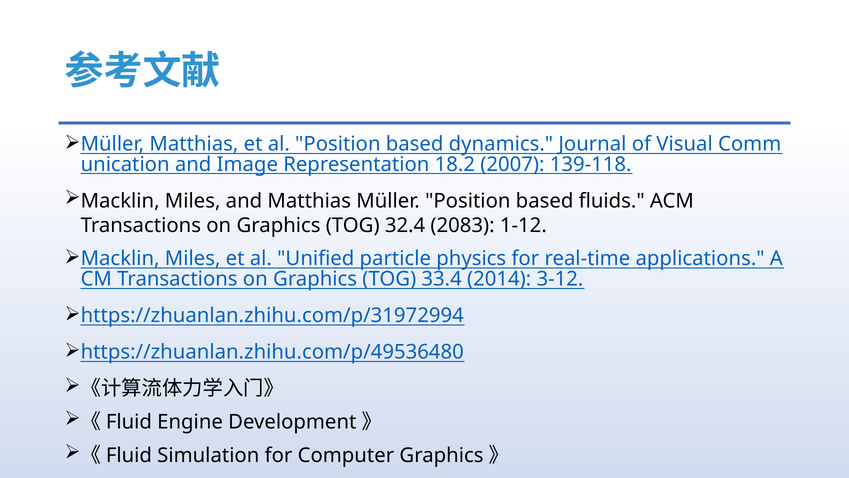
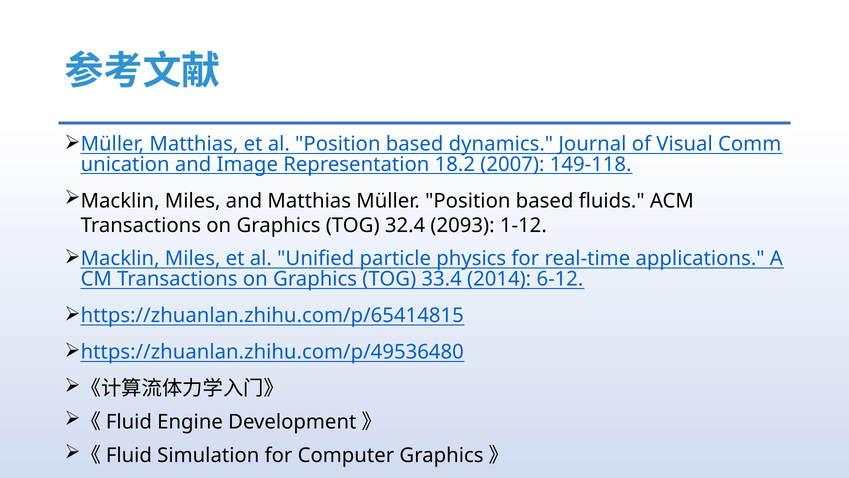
139-118: 139-118 -> 149-118
2083: 2083 -> 2093
3-12: 3-12 -> 6-12
https://zhuanlan.zhihu.com/p/31972994: https://zhuanlan.zhihu.com/p/31972994 -> https://zhuanlan.zhihu.com/p/65414815
